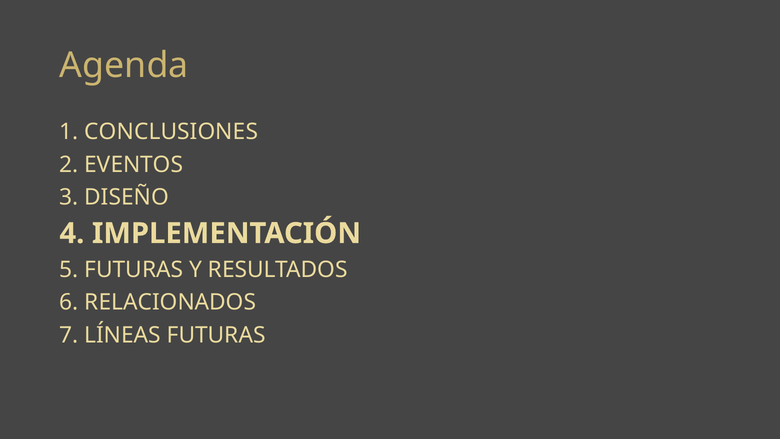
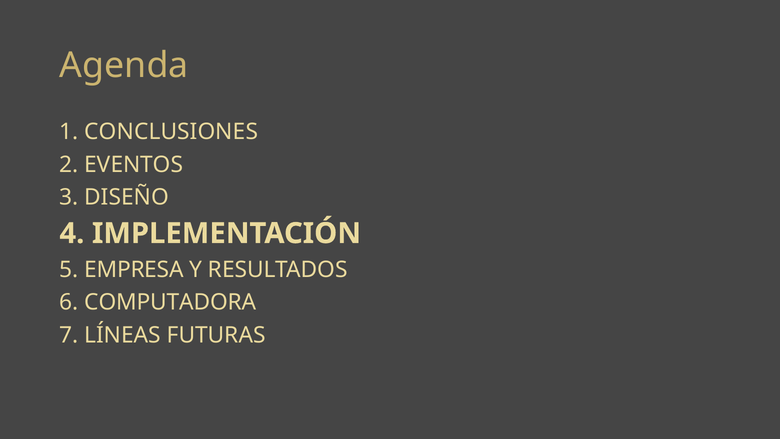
5 FUTURAS: FUTURAS -> EMPRESA
RELACIONADOS: RELACIONADOS -> COMPUTADORA
